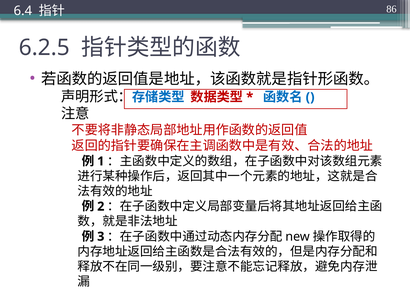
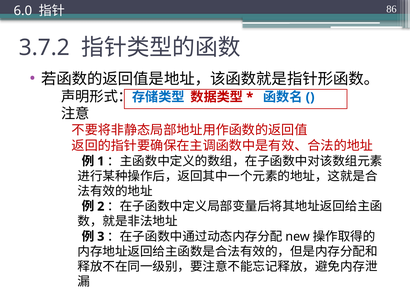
6.4: 6.4 -> 6.0
6.2.5: 6.2.5 -> 3.7.2
